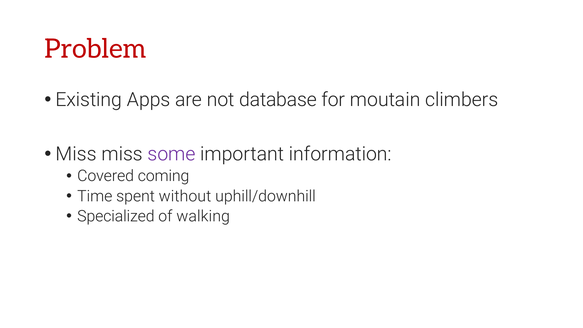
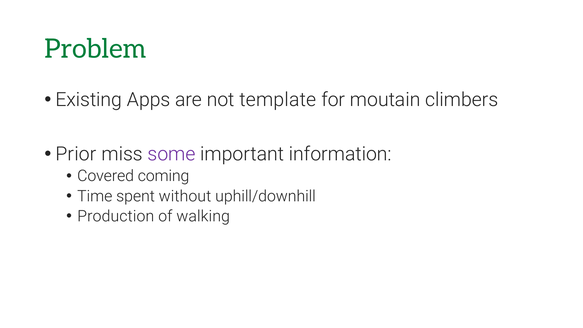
Problem colour: red -> green
database: database -> template
Miss at (76, 154): Miss -> Prior
Specialized: Specialized -> Production
